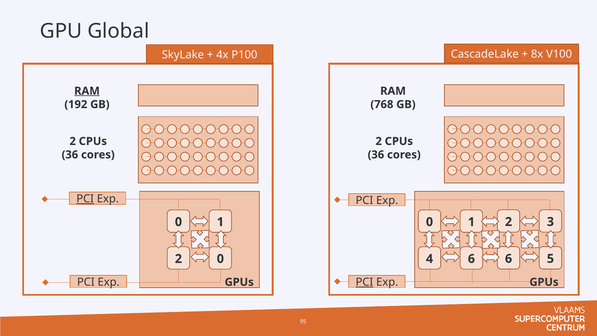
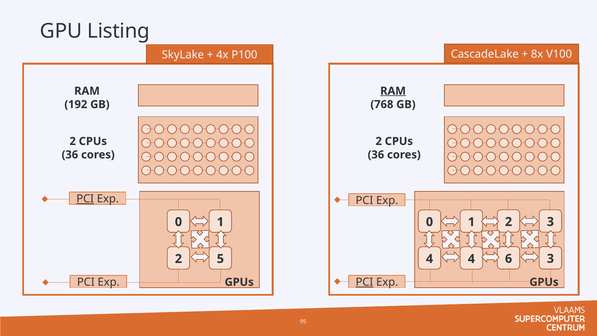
Global: Global -> Listing
RAM at (87, 91) underline: present -> none
RAM at (393, 91) underline: none -> present
6 5: 5 -> 3
2 0: 0 -> 5
4 6: 6 -> 4
